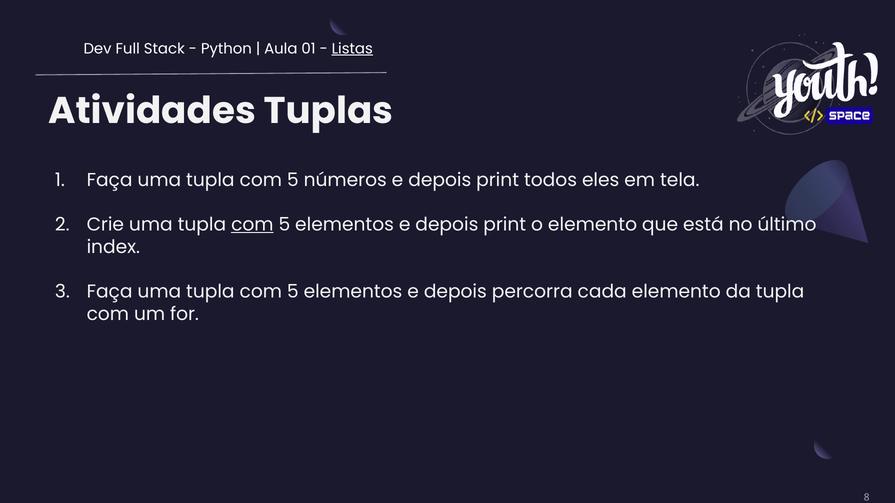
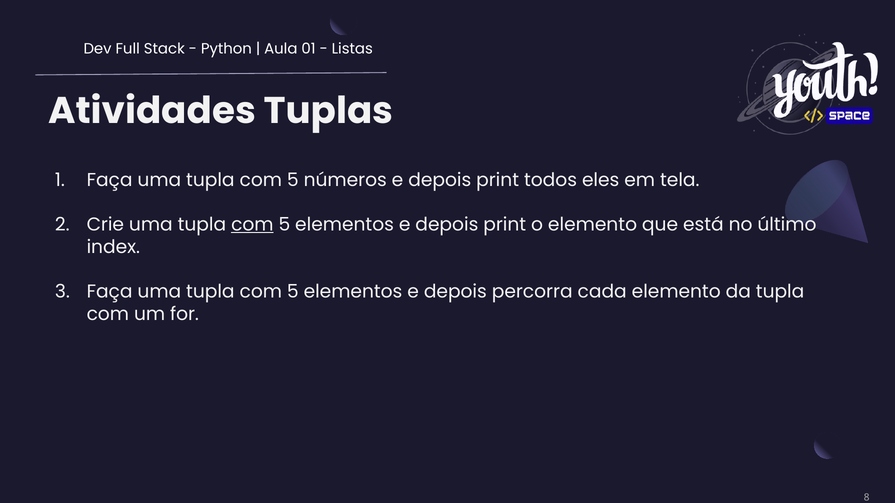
Listas underline: present -> none
